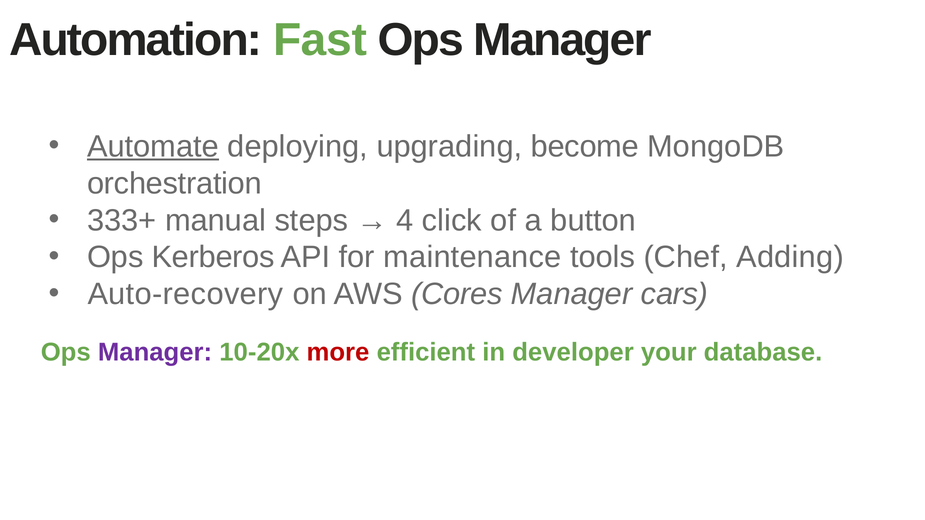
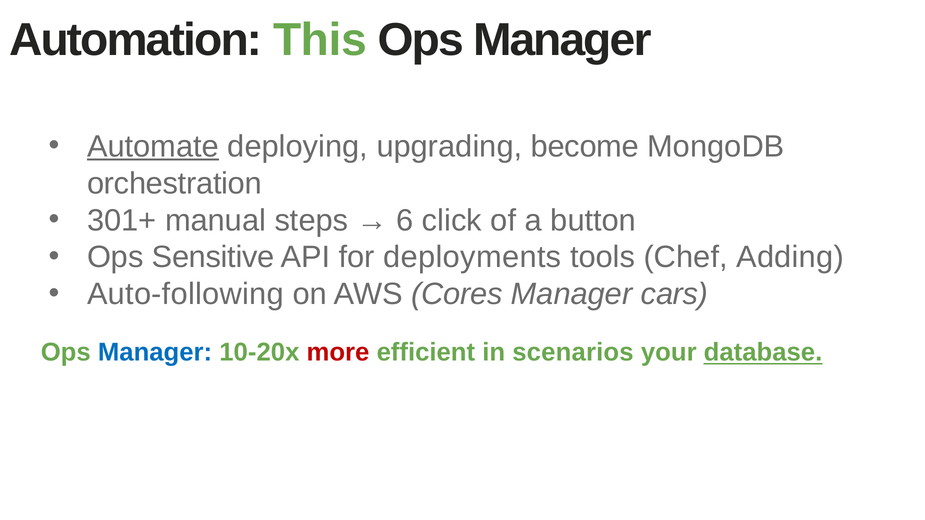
Fast: Fast -> This
333+: 333+ -> 301+
4: 4 -> 6
Kerberos: Kerberos -> Sensitive
maintenance: maintenance -> deployments
Auto-recovery: Auto-recovery -> Auto-following
Manager at (155, 353) colour: purple -> blue
developer: developer -> scenarios
database underline: none -> present
